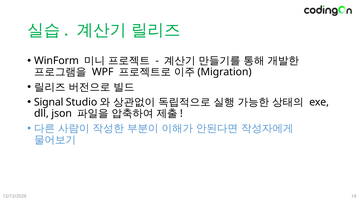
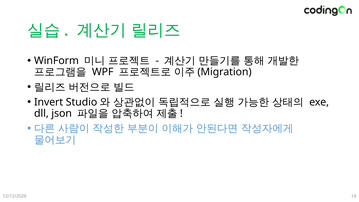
Signal: Signal -> Invert
